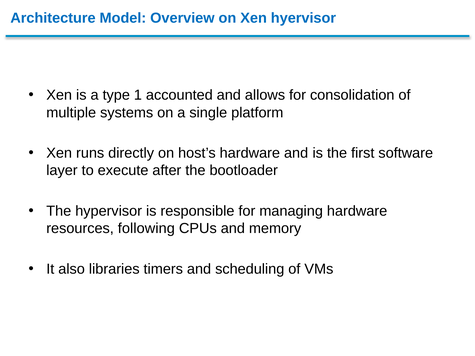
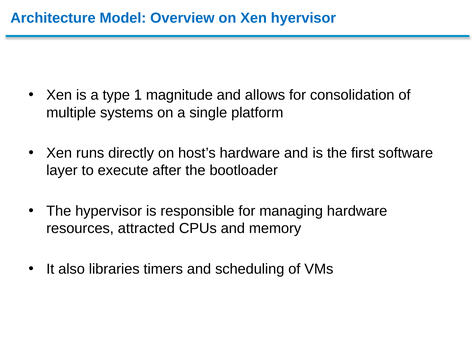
accounted: accounted -> magnitude
following: following -> attracted
